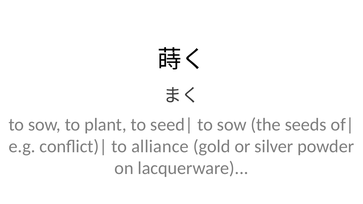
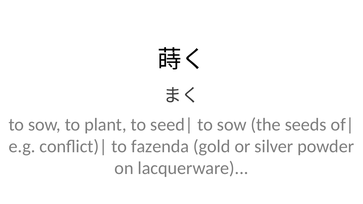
alliance: alliance -> fazenda
